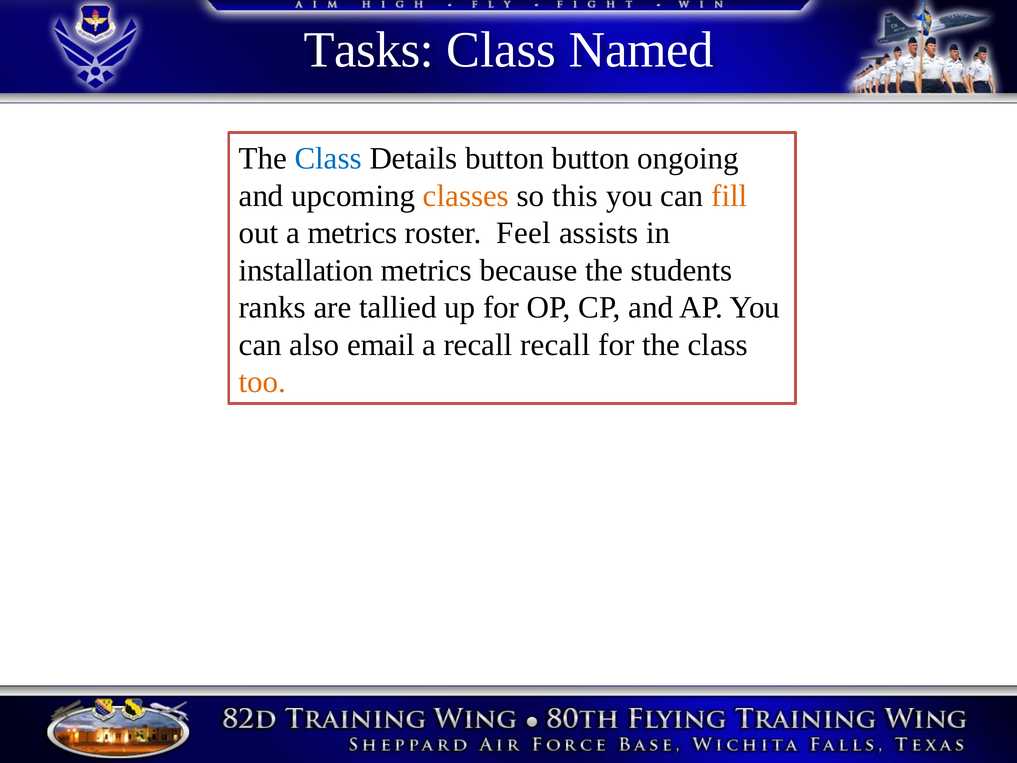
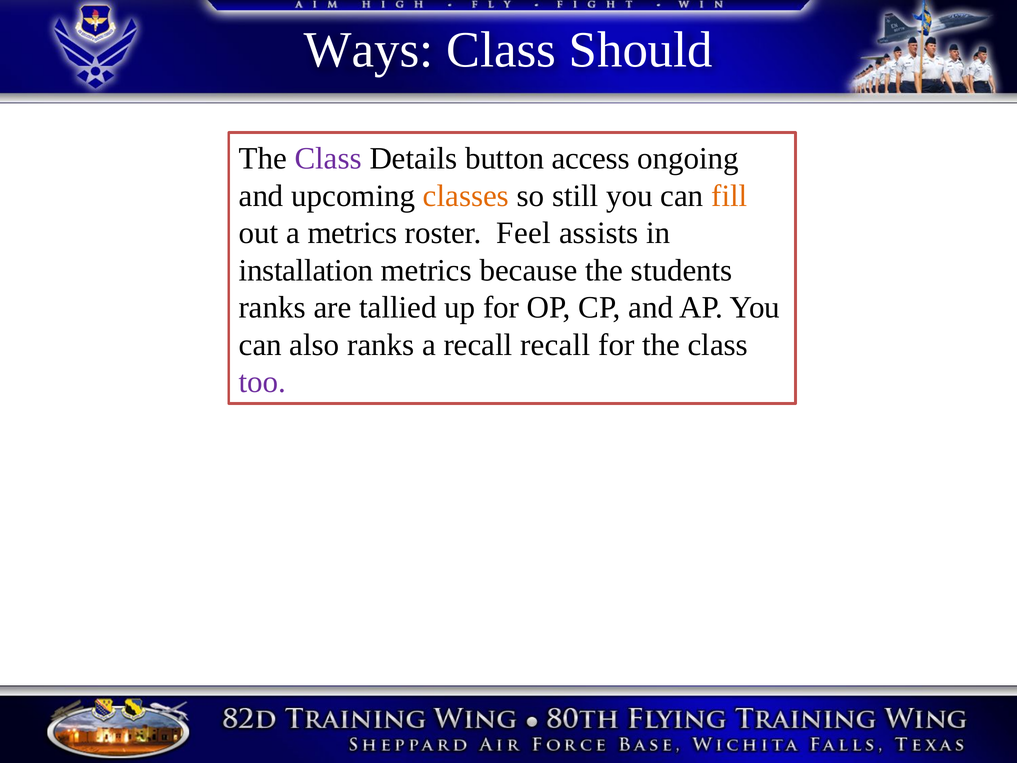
Tasks: Tasks -> Ways
Named: Named -> Should
Class at (328, 158) colour: blue -> purple
button button: button -> access
this: this -> still
also email: email -> ranks
too colour: orange -> purple
